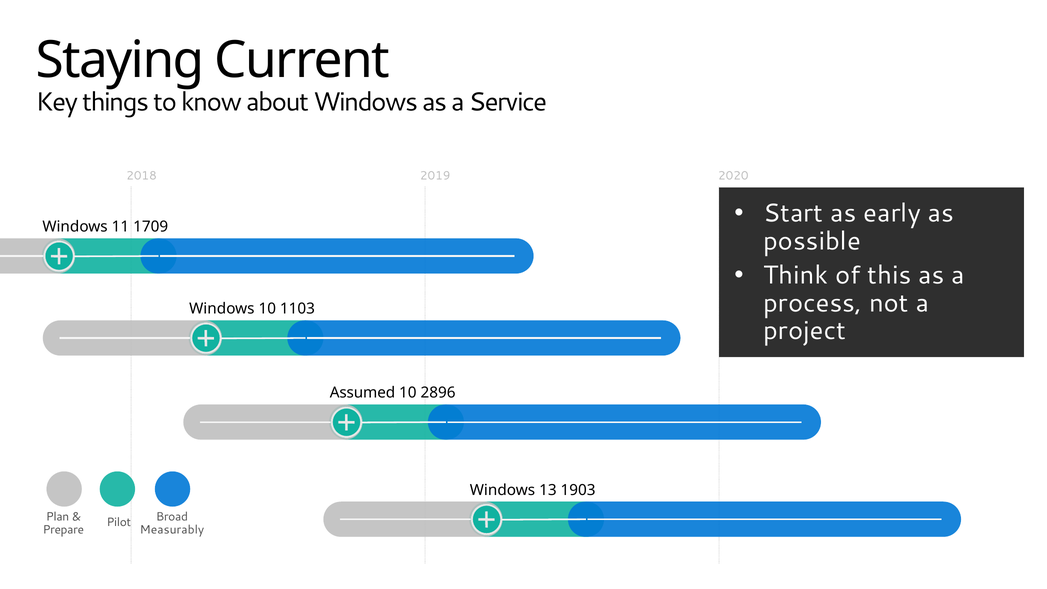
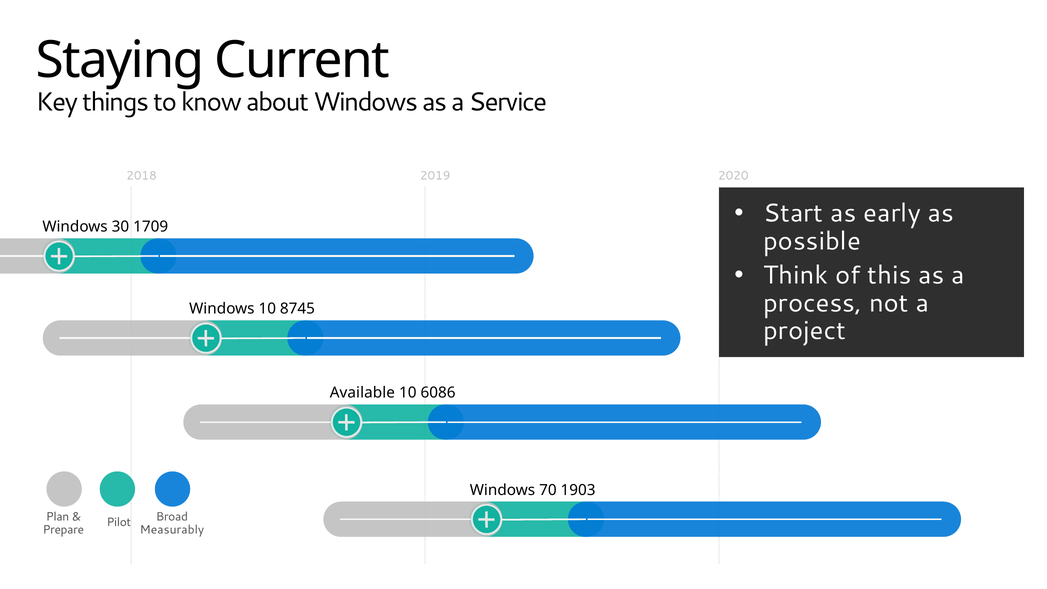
11: 11 -> 30
1103: 1103 -> 8745
Assumed: Assumed -> Available
2896: 2896 -> 6086
13: 13 -> 70
